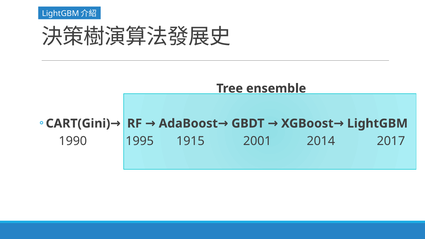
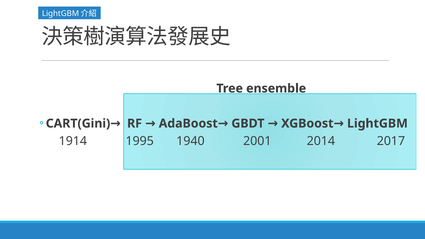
1990: 1990 -> 1914
1915: 1915 -> 1940
